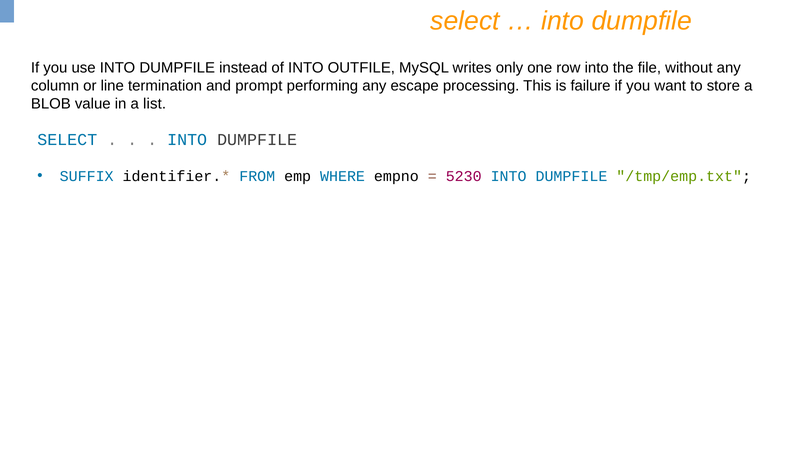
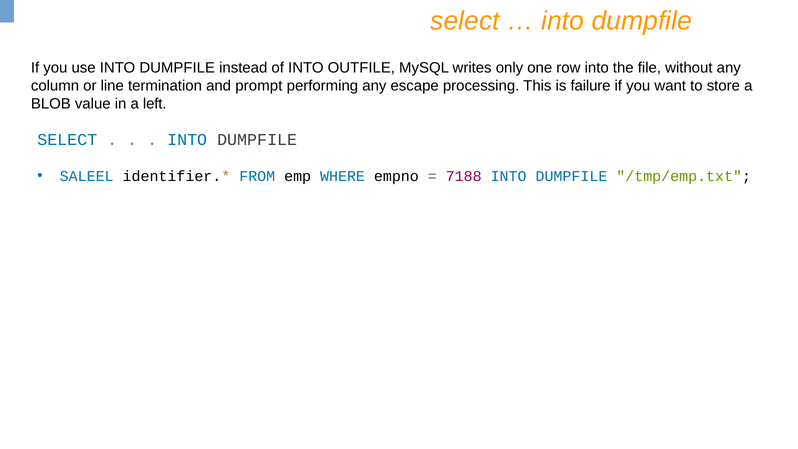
list: list -> left
SUFFIX: SUFFIX -> SALEEL
5230: 5230 -> 7188
